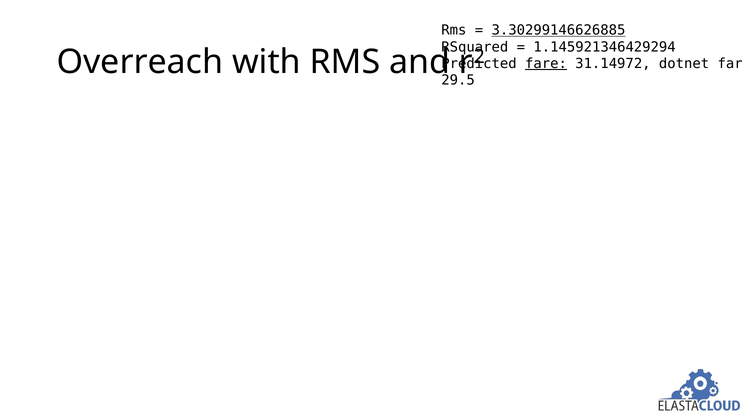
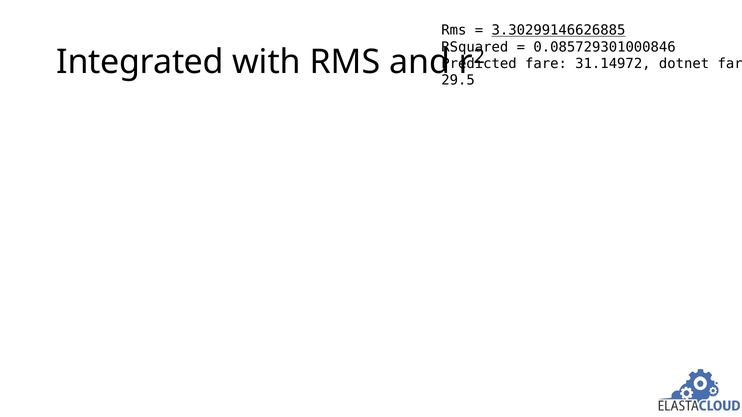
1.145921346429294: 1.145921346429294 -> 0.085729301000846
Overreach: Overreach -> Integrated
fare at (546, 64) underline: present -> none
